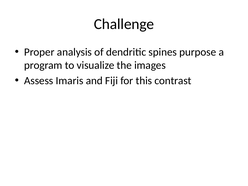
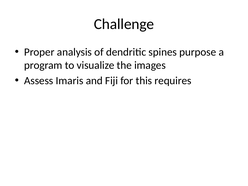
contrast: contrast -> requires
